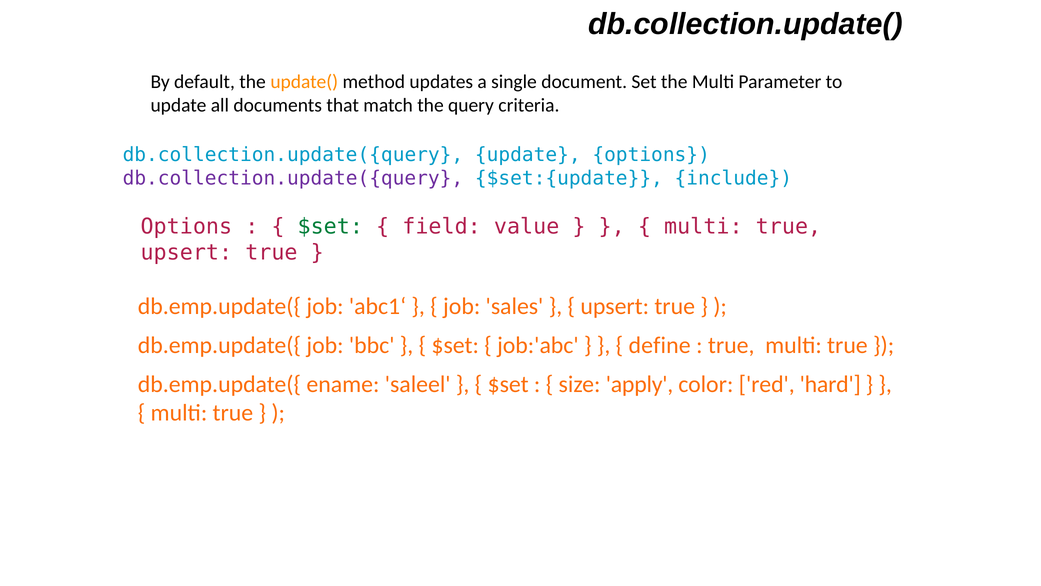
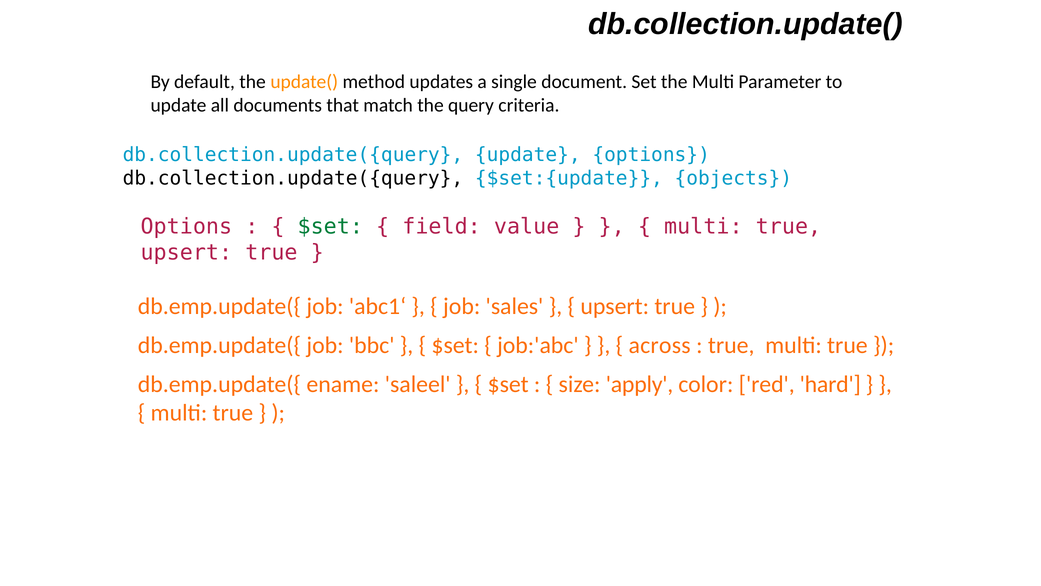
db.collection.update({query at (293, 178) colour: purple -> black
include: include -> objects
define: define -> across
